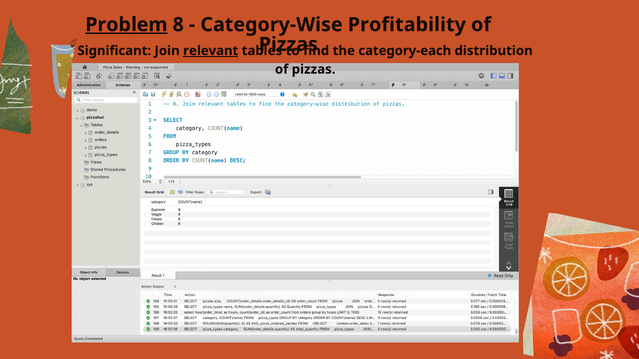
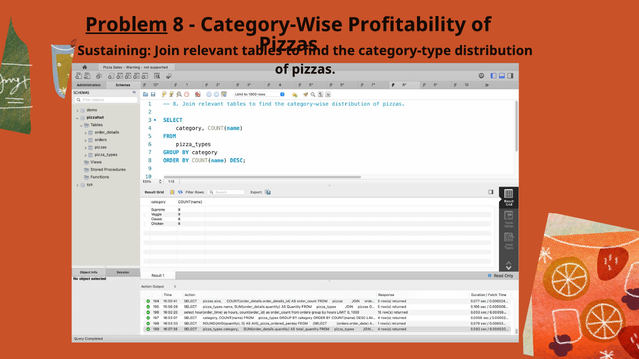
Significant: Significant -> Sustaining
relevant underline: present -> none
category-each: category-each -> category-type
